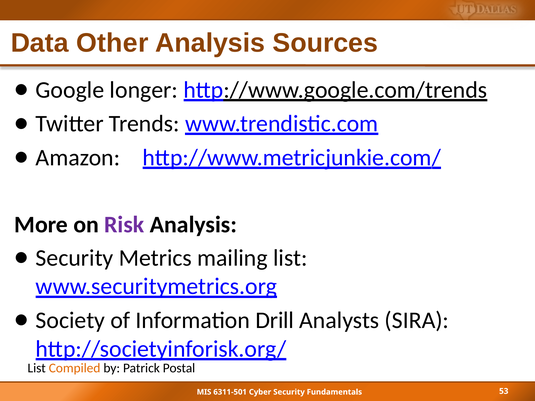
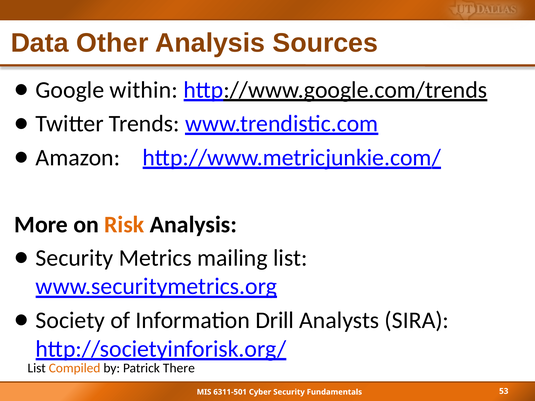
longer: longer -> within
Risk colour: purple -> orange
Postal: Postal -> There
